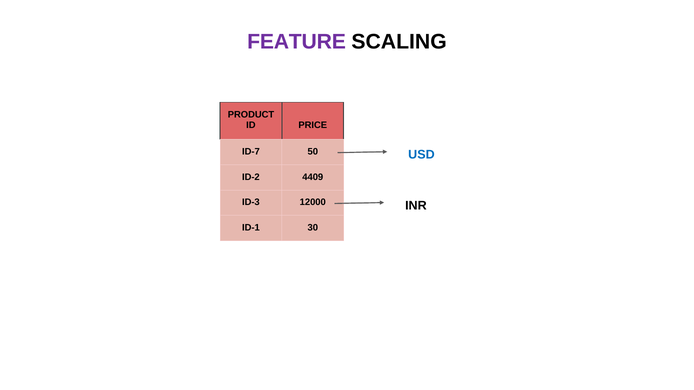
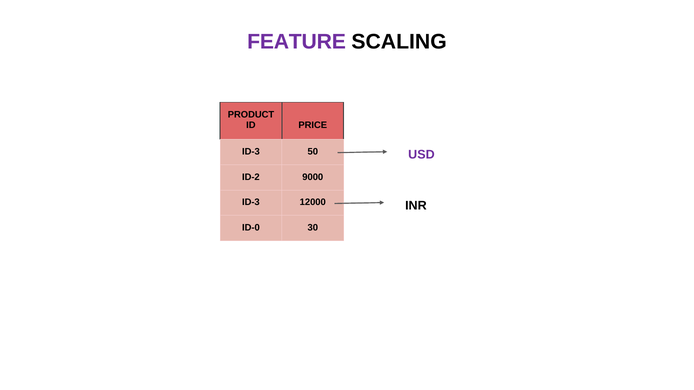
ID-7 at (251, 152): ID-7 -> ID-3
USD colour: blue -> purple
4409: 4409 -> 9000
ID-1: ID-1 -> ID-0
